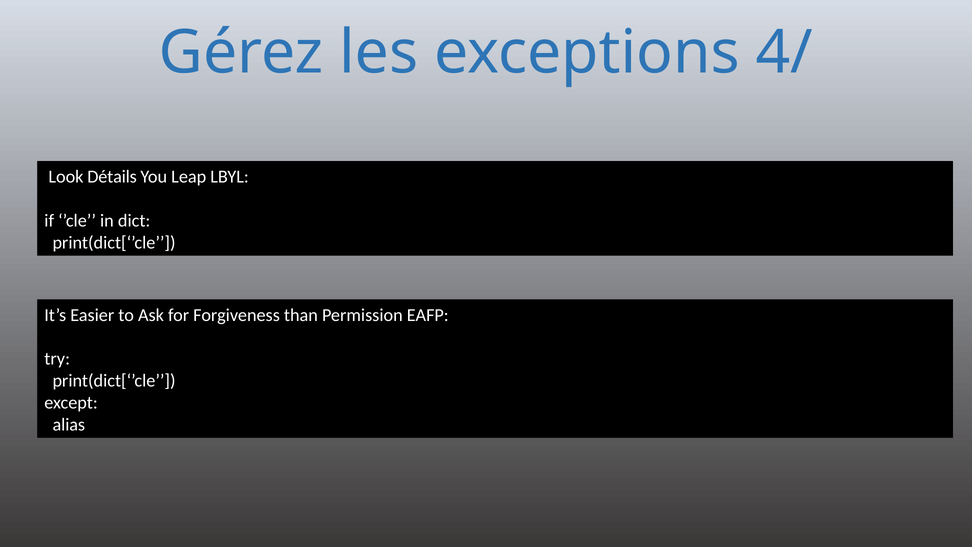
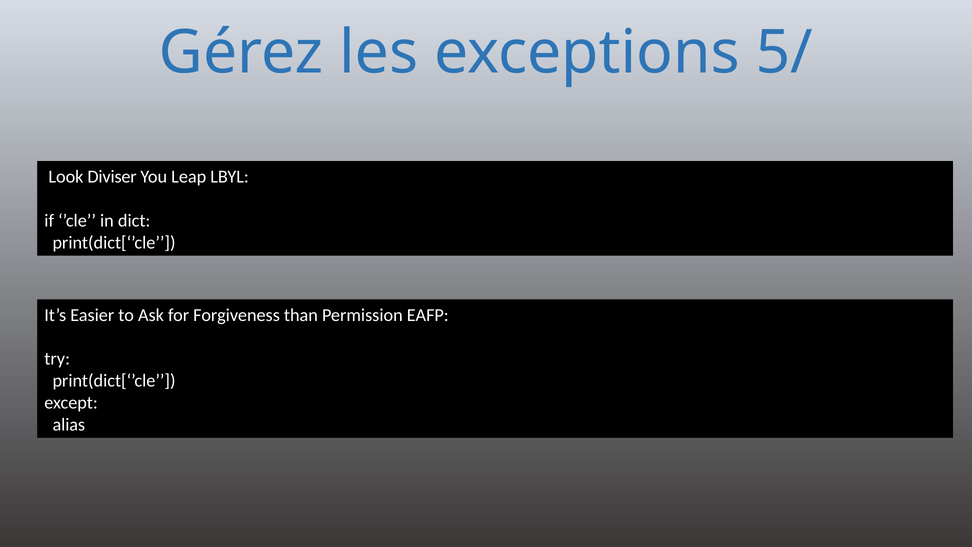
4/: 4/ -> 5/
Détails: Détails -> Diviser
